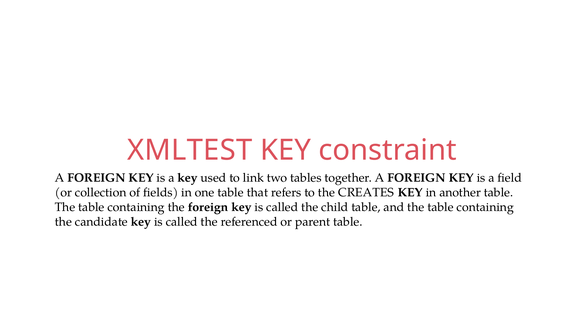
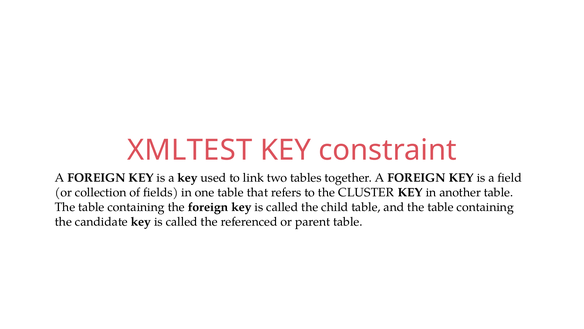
CREATES: CREATES -> CLUSTER
